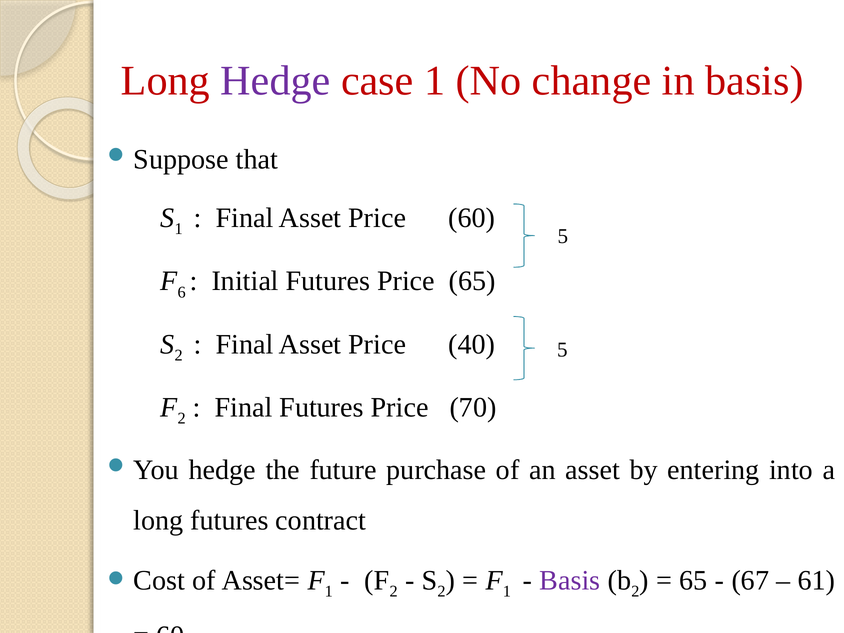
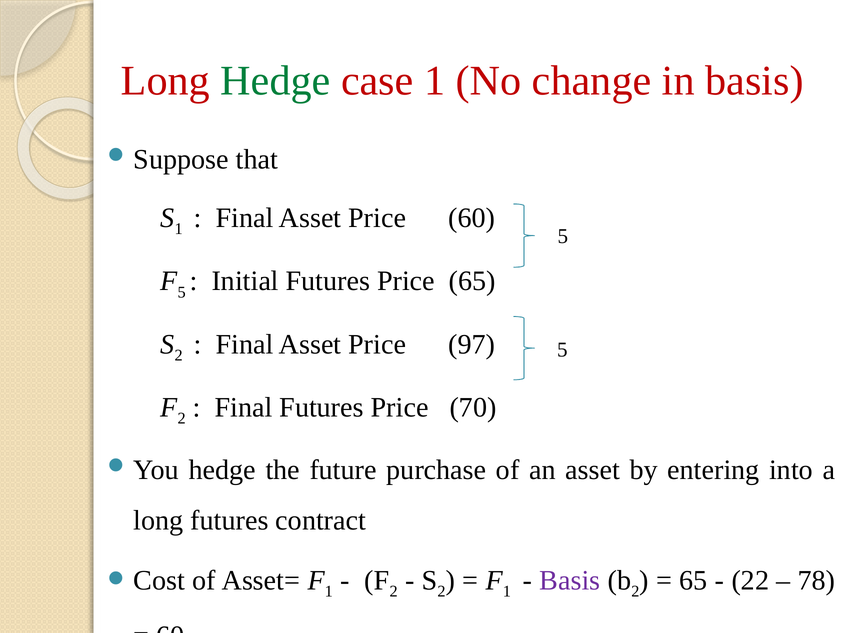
Hedge at (276, 81) colour: purple -> green
6 at (182, 292): 6 -> 5
40: 40 -> 97
67: 67 -> 22
61: 61 -> 78
